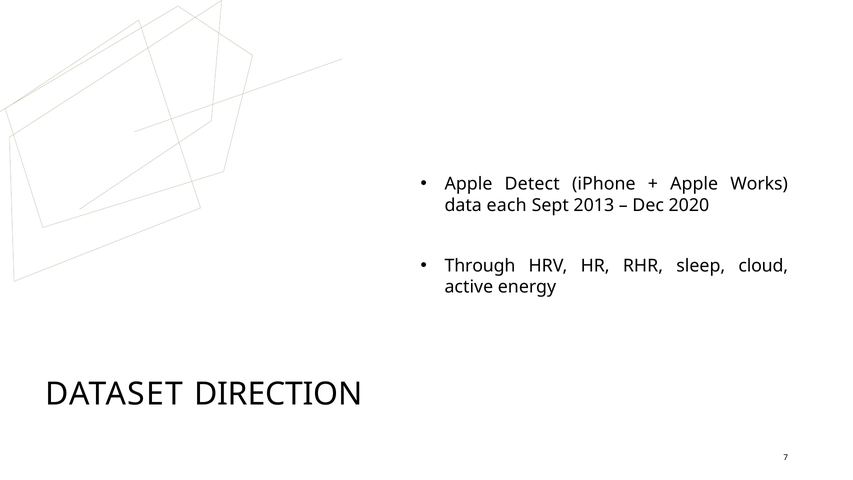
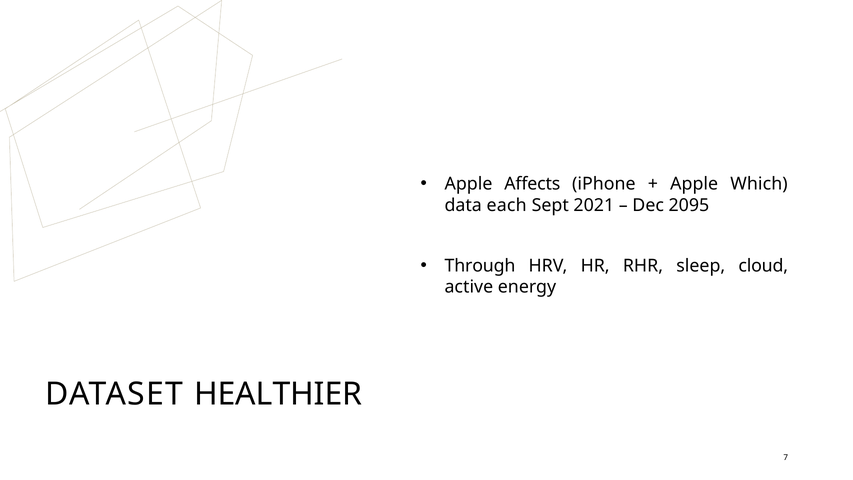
Detect: Detect -> Affects
Works: Works -> Which
2013: 2013 -> 2021
2020: 2020 -> 2095
DIRECTION: DIRECTION -> HEALTHIER
